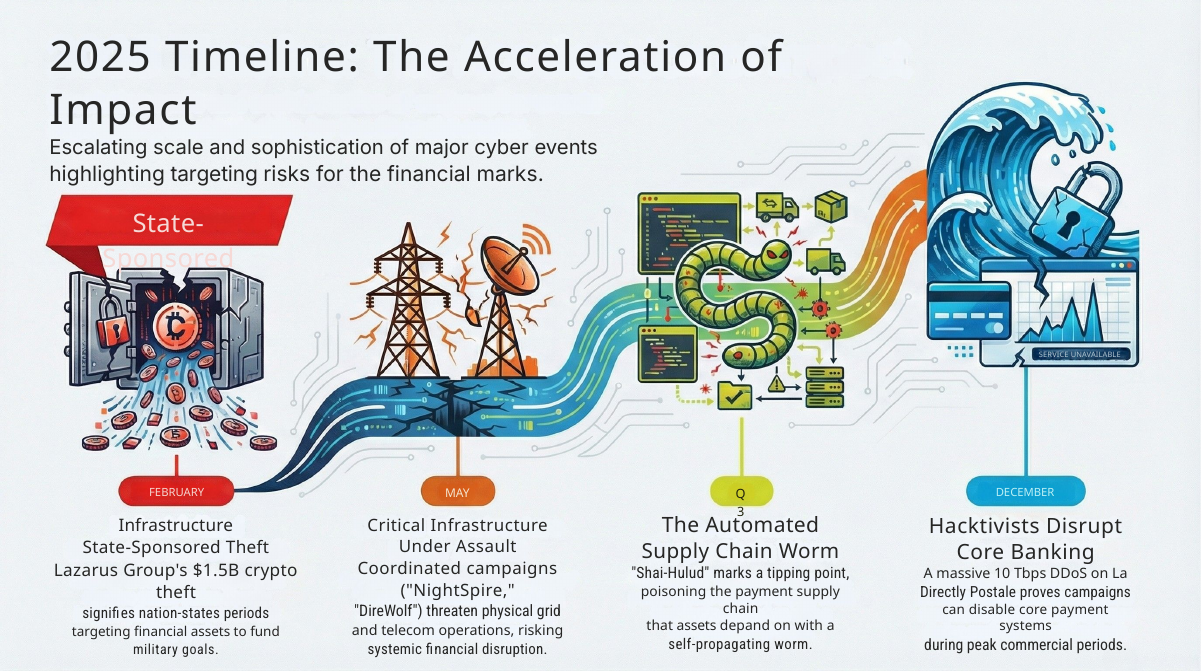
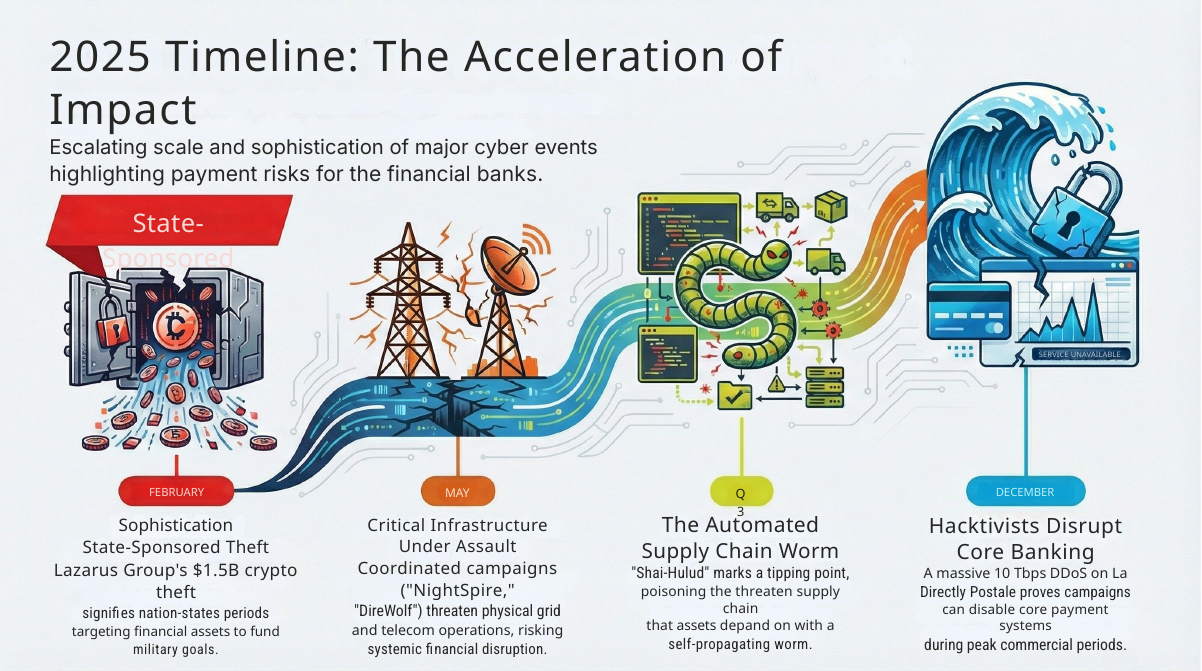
highlighting targeting: targeting -> payment
financial marks: marks -> banks
Infrastructure at (176, 526): Infrastructure -> Sophistication
the payment: payment -> threaten
